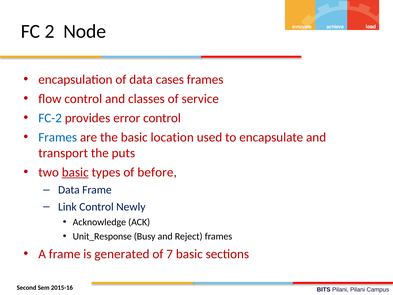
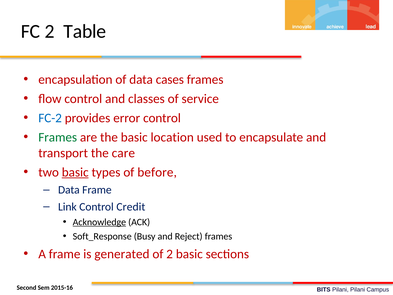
Node: Node -> Table
Frames at (58, 137) colour: blue -> green
puts: puts -> care
Newly: Newly -> Credit
Acknowledge underline: none -> present
Unit_Response: Unit_Response -> Soft_Response
of 7: 7 -> 2
